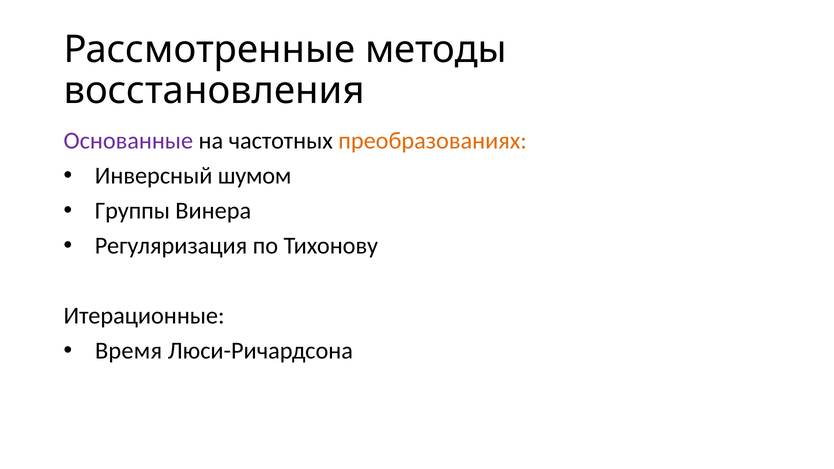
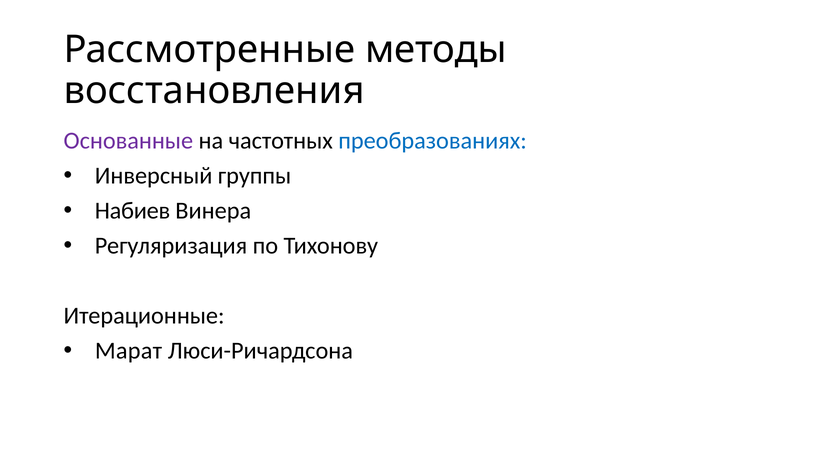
преобразованиях colour: orange -> blue
шумом: шумом -> группы
Группы: Группы -> Набиев
Время: Время -> Марат
